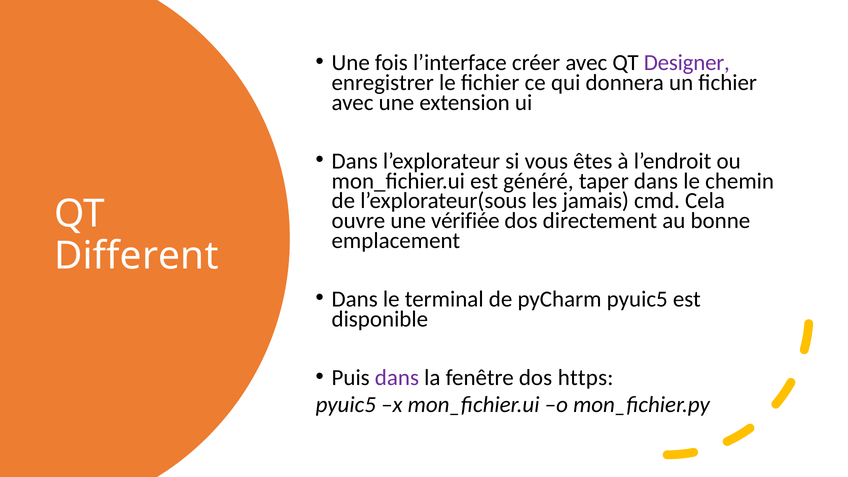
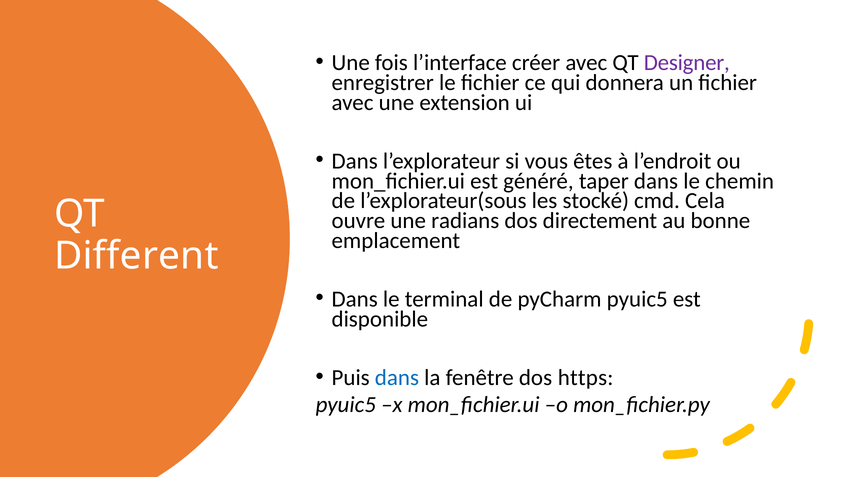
jamais: jamais -> stocké
vérifiée: vérifiée -> radians
dans at (397, 378) colour: purple -> blue
